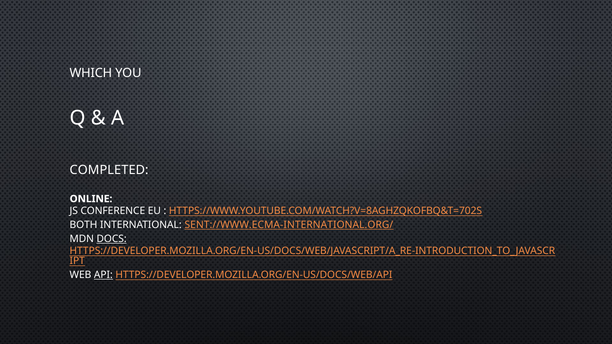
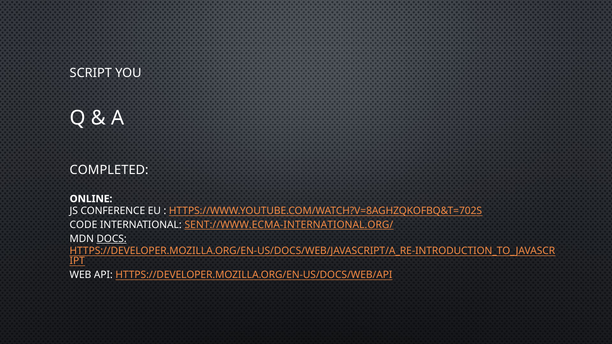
WHICH: WHICH -> SCRIPT
BOTH: BOTH -> CODE
API underline: present -> none
